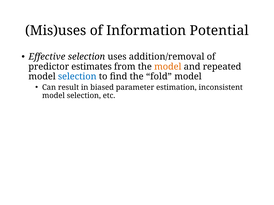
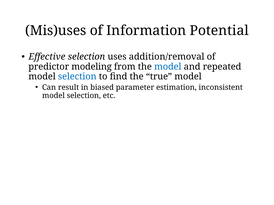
estimates: estimates -> modeling
model at (168, 67) colour: orange -> blue
fold: fold -> true
